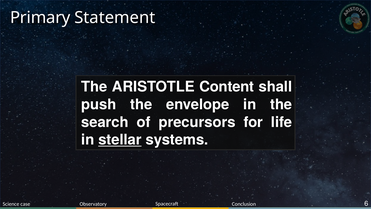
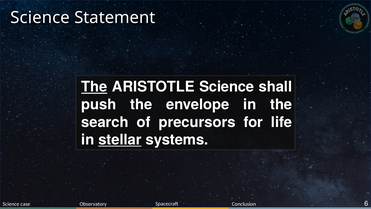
Primary at (40, 18): Primary -> Science
The at (94, 87) underline: none -> present
ARISTOTLE Content: Content -> Science
